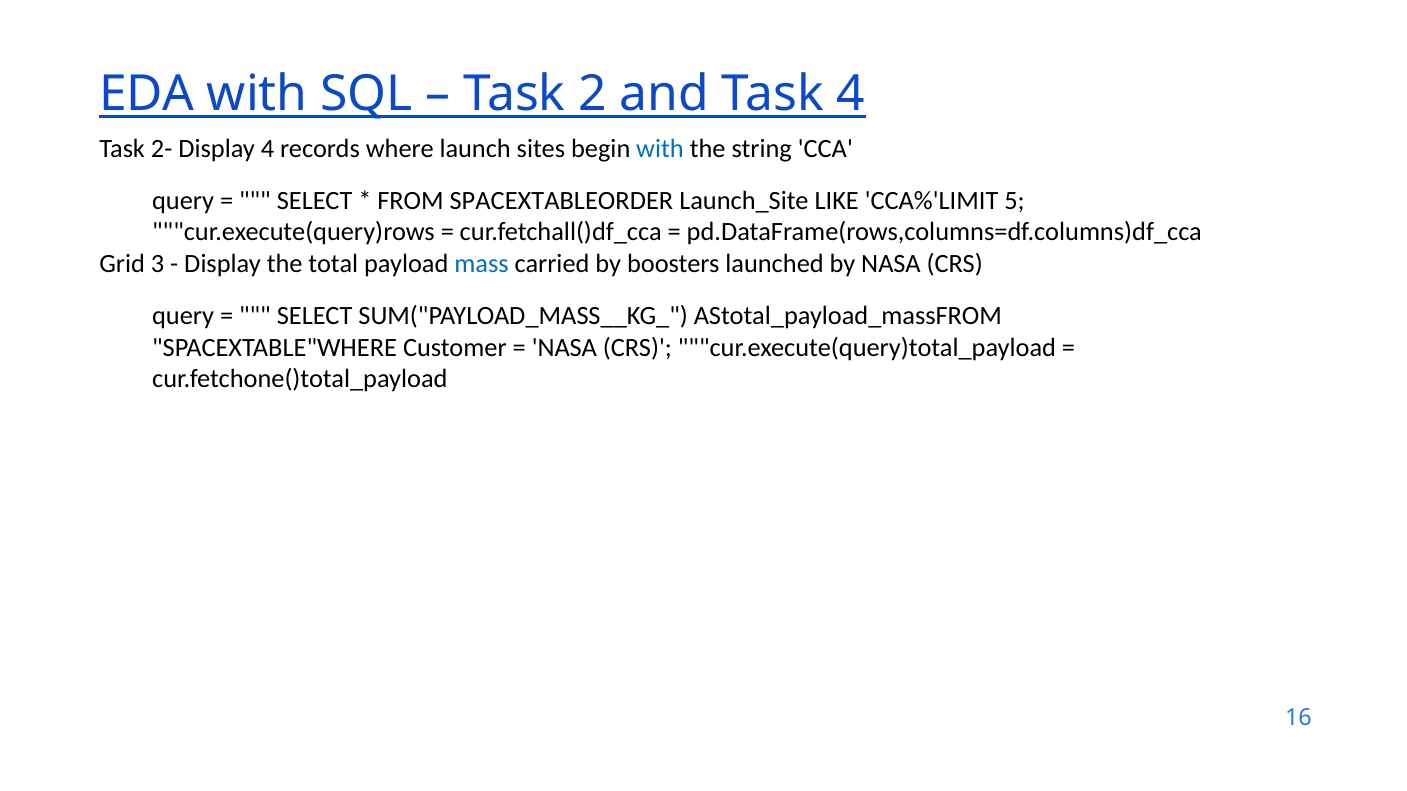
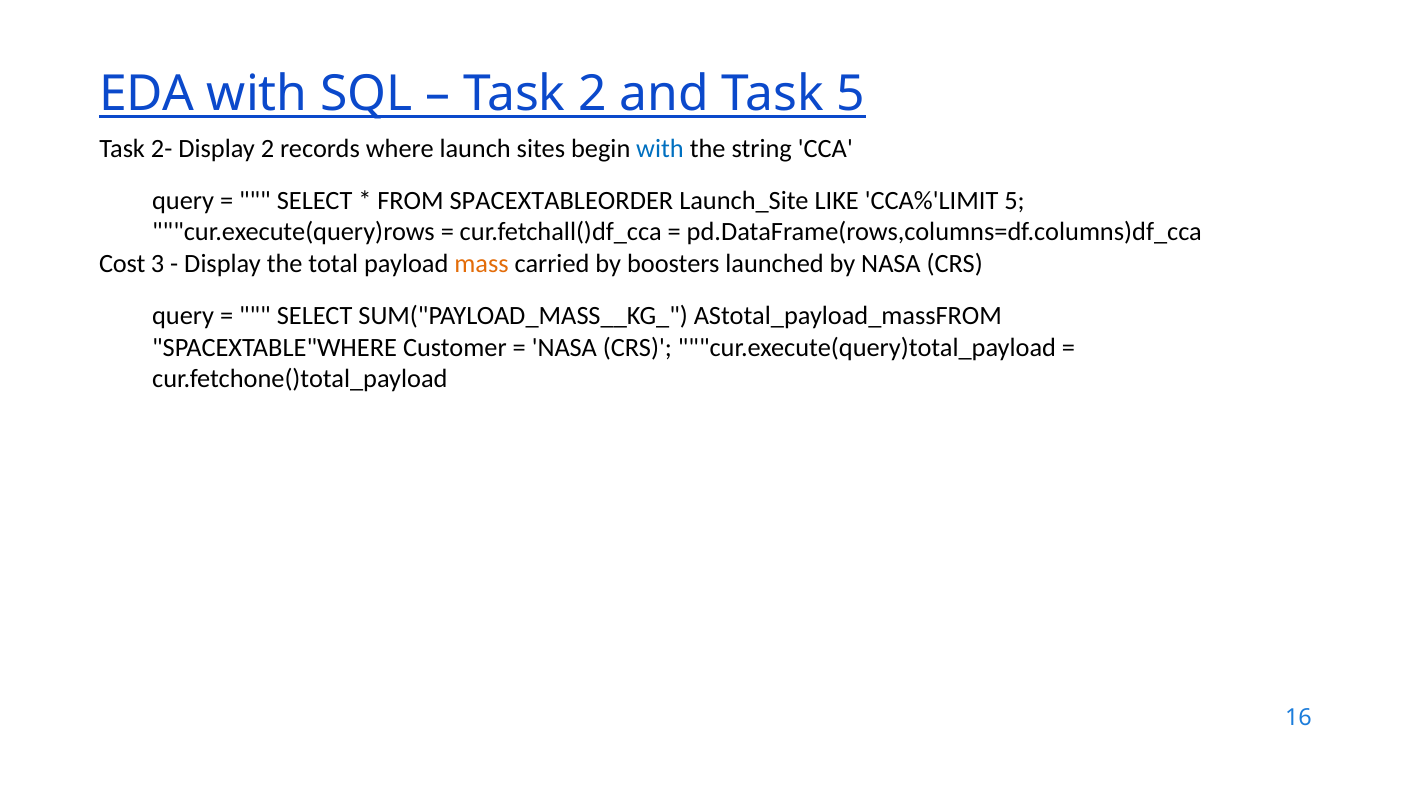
Task 4: 4 -> 5
Display 4: 4 -> 2
Grid: Grid -> Cost
mass colour: blue -> orange
